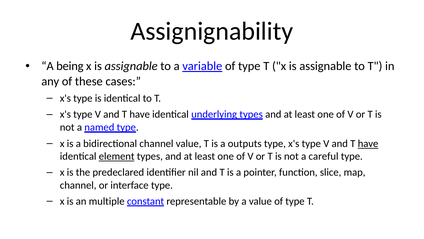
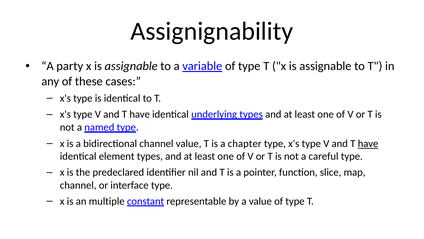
being: being -> party
outputs: outputs -> chapter
element underline: present -> none
